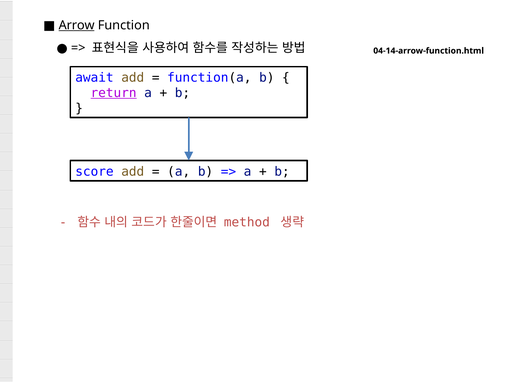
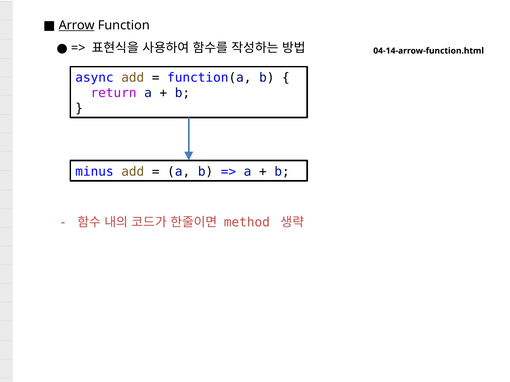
await: await -> async
return underline: present -> none
score: score -> minus
